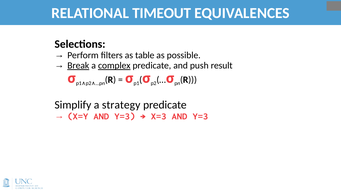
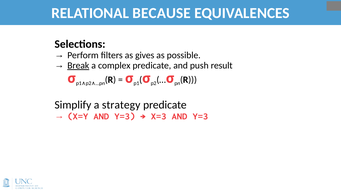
TIMEOUT: TIMEOUT -> BECAUSE
table: table -> gives
complex underline: present -> none
